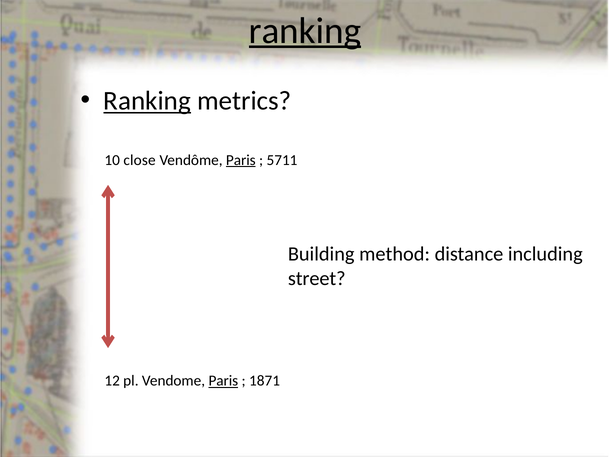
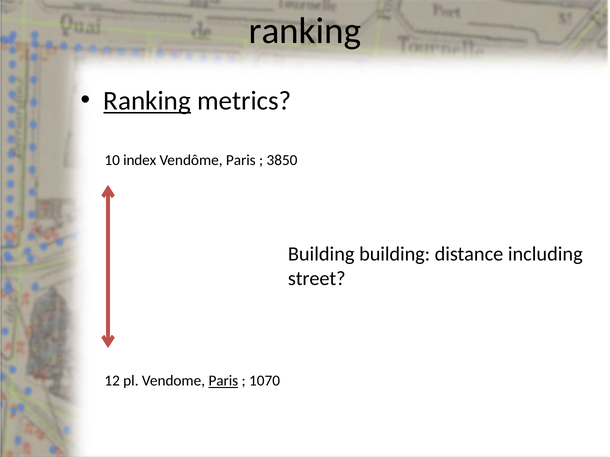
ranking at (305, 31) underline: present -> none
close: close -> index
Paris at (241, 160) underline: present -> none
5711: 5711 -> 3850
Building method: method -> building
1871: 1871 -> 1070
